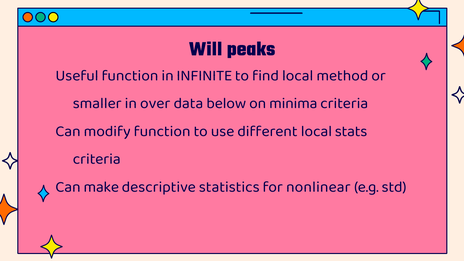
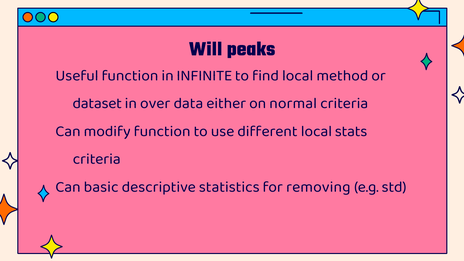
smaller: smaller -> dataset
below: below -> either
minima: minima -> normal
make: make -> basic
nonlinear: nonlinear -> removing
